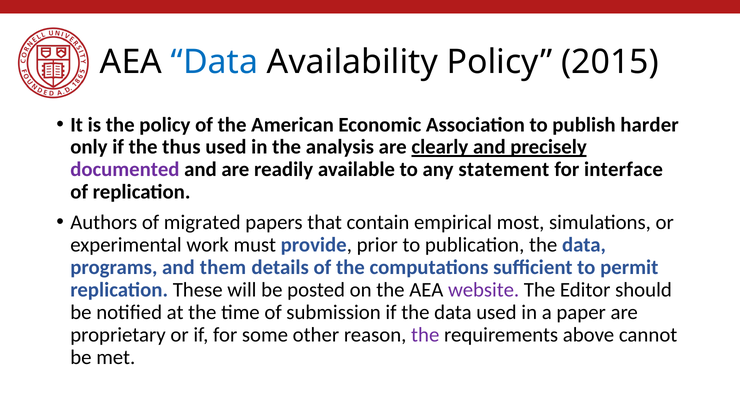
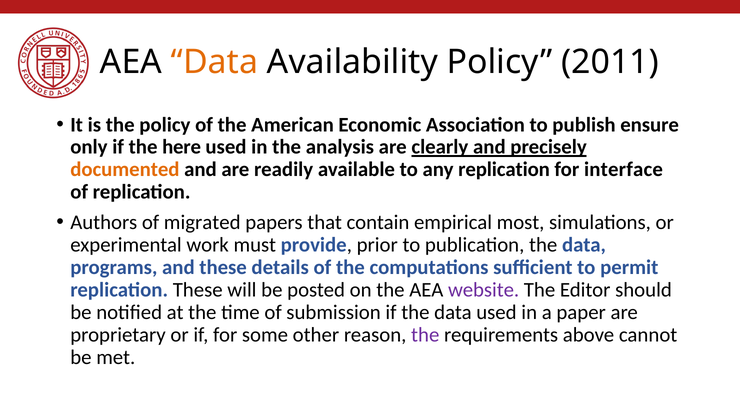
Data at (214, 62) colour: blue -> orange
2015: 2015 -> 2011
harder: harder -> ensure
thus: thus -> here
documented colour: purple -> orange
any statement: statement -> replication
and them: them -> these
